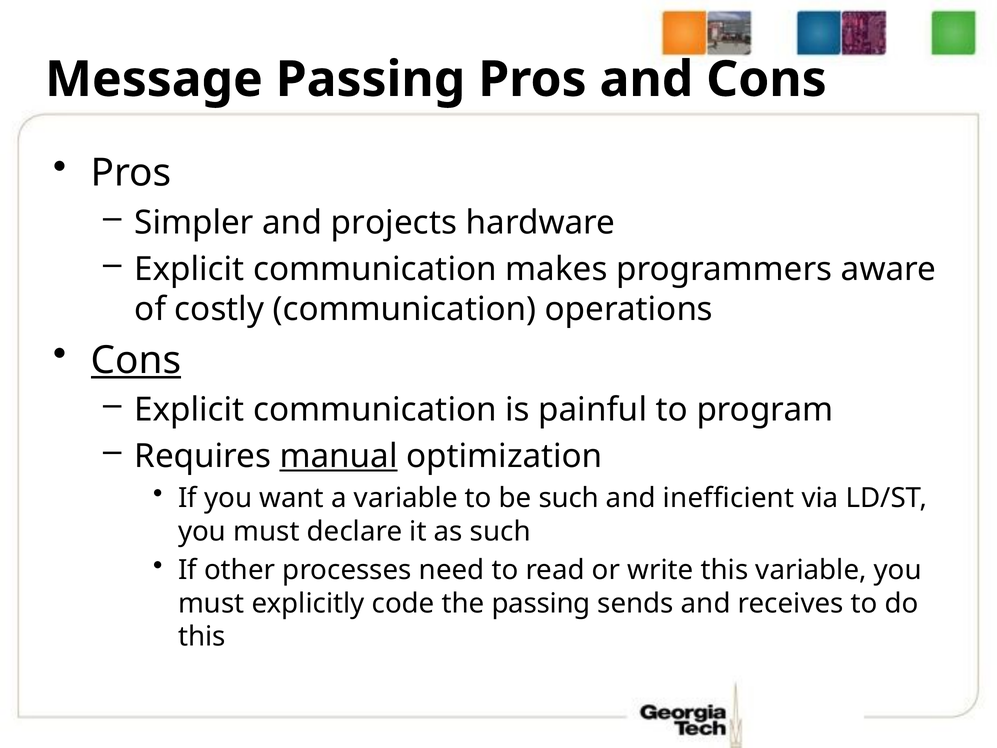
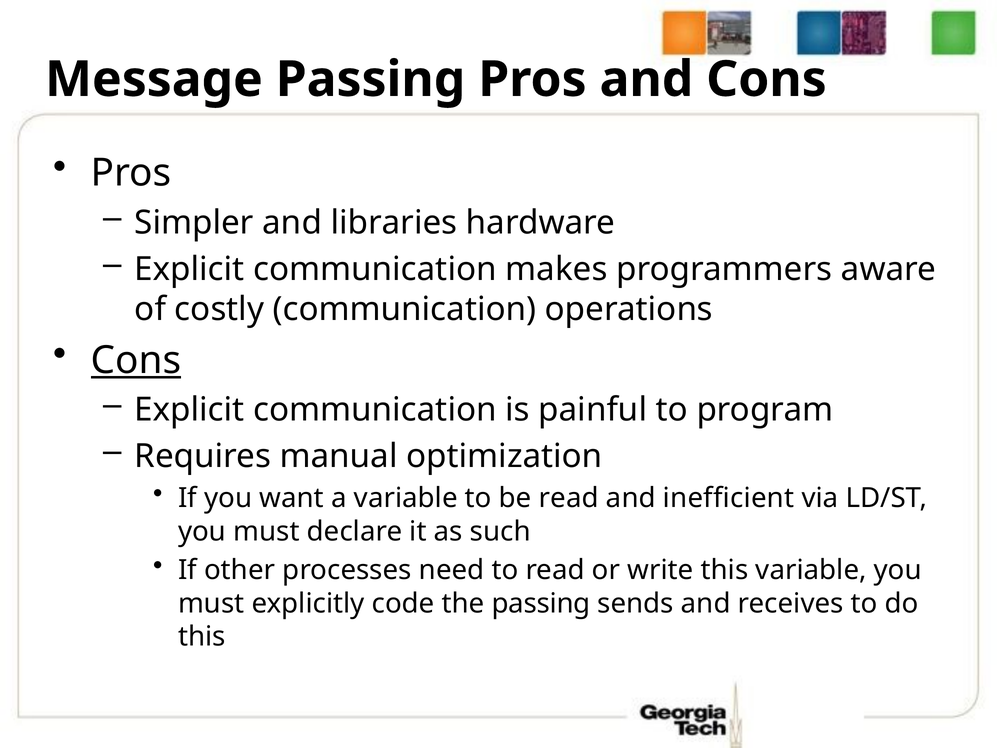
projects: projects -> libraries
manual underline: present -> none
be such: such -> read
